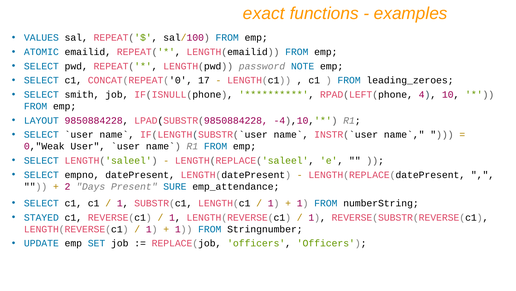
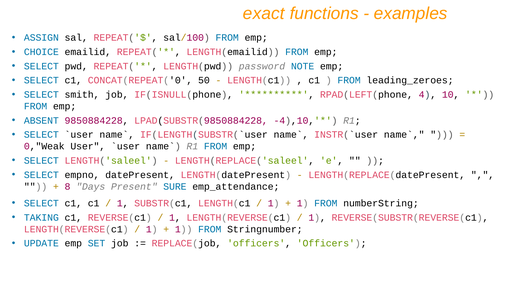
VALUES: VALUES -> ASSIGN
ATOMIC: ATOMIC -> CHOICE
17: 17 -> 50
LAYOUT: LAYOUT -> ABSENT
2: 2 -> 8
STAYED: STAYED -> TAKING
